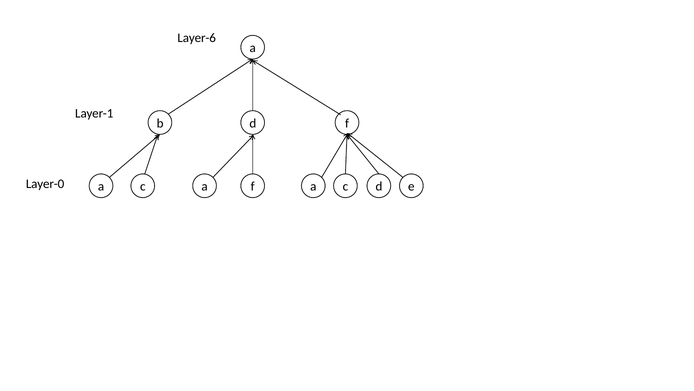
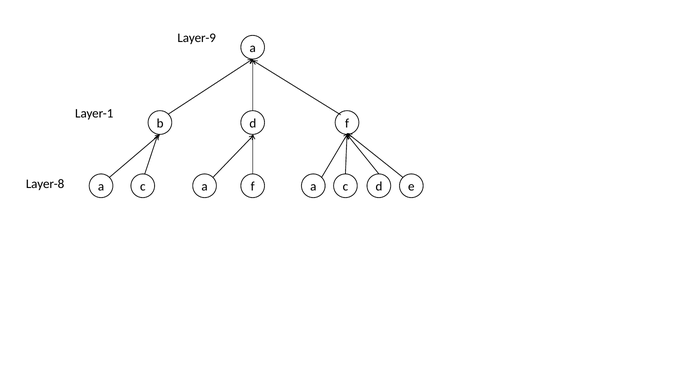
Layer-6: Layer-6 -> Layer-9
Layer-0: Layer-0 -> Layer-8
